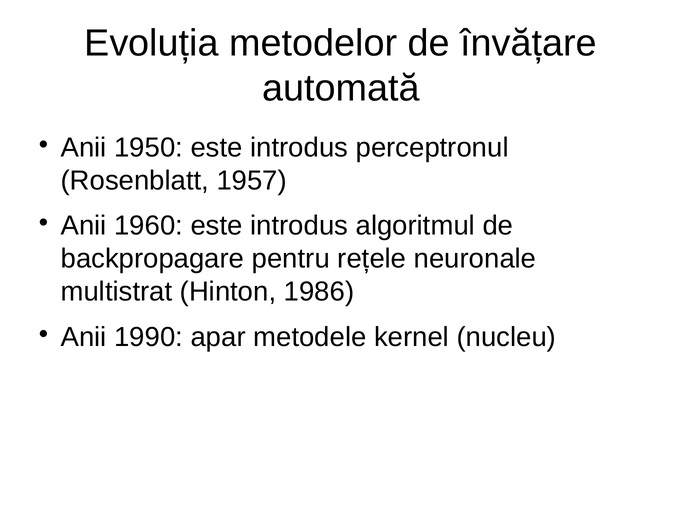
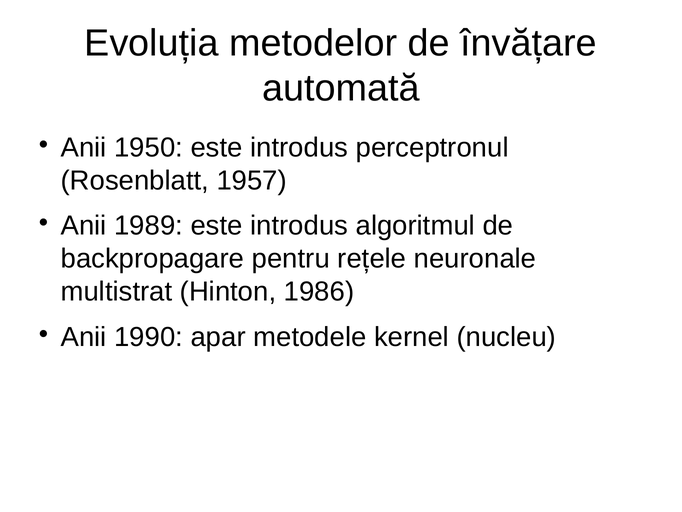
1960: 1960 -> 1989
